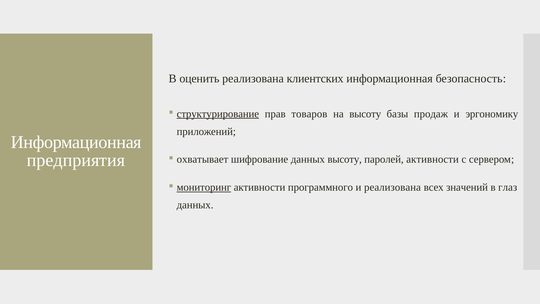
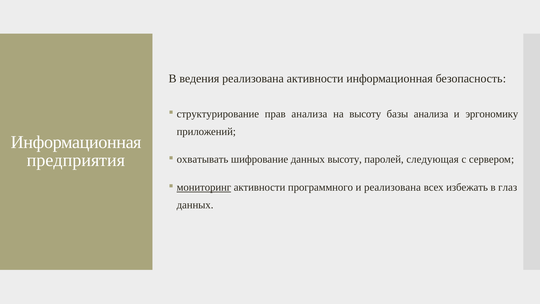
оценить: оценить -> ведения
реализована клиентских: клиентских -> активности
структурирование underline: present -> none
прав товаров: товаров -> анализа
базы продаж: продаж -> анализа
охватывает: охватывает -> охватывать
паролей активности: активности -> следующая
значений: значений -> избежать
